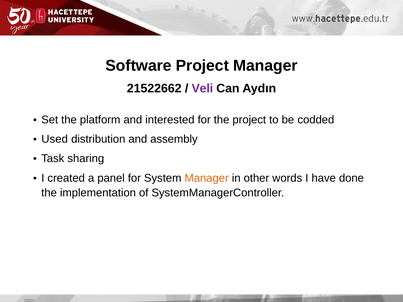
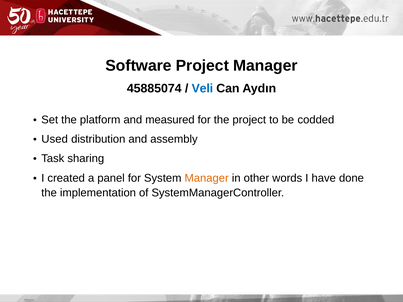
21522662: 21522662 -> 45885074
Veli colour: purple -> blue
interested: interested -> measured
